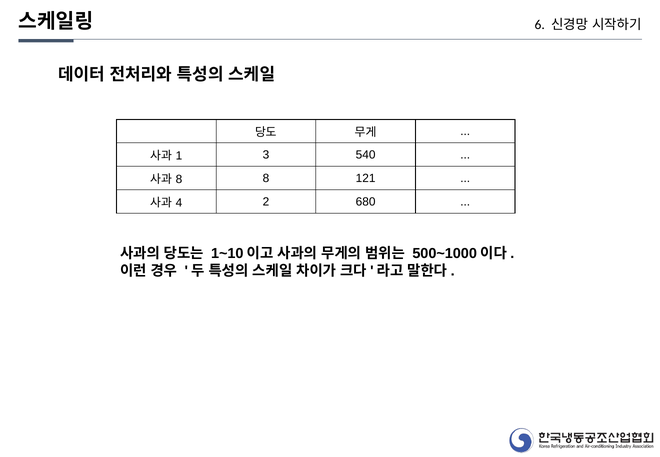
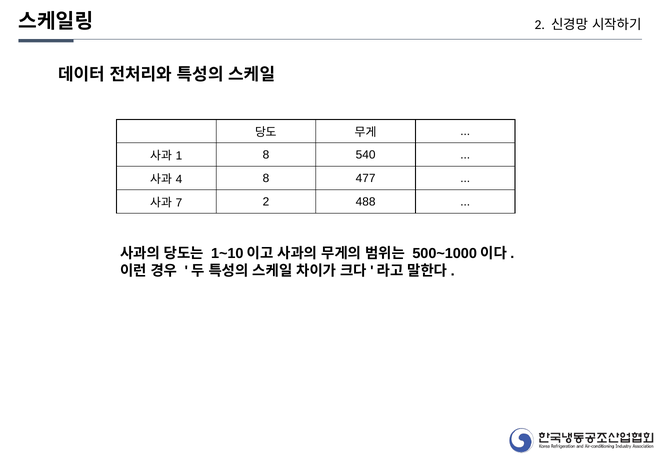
6 at (540, 25): 6 -> 2
3 at (266, 155): 3 -> 8
8 at (179, 179): 8 -> 4
121: 121 -> 477
4: 4 -> 7
680: 680 -> 488
